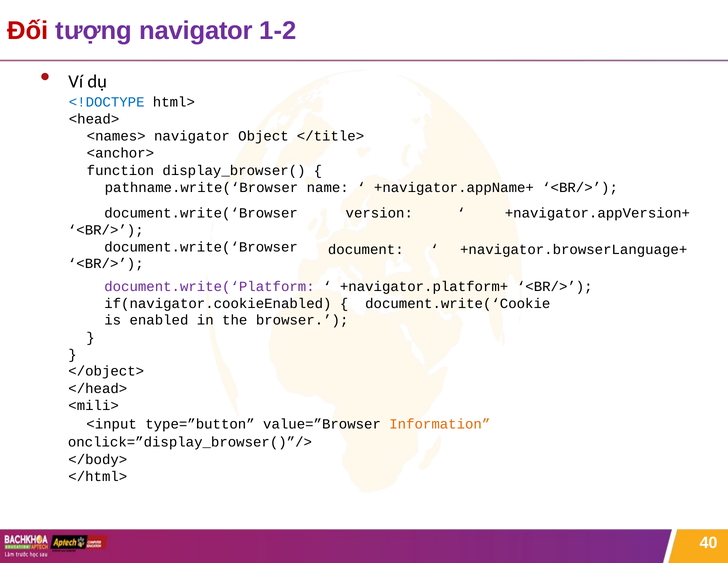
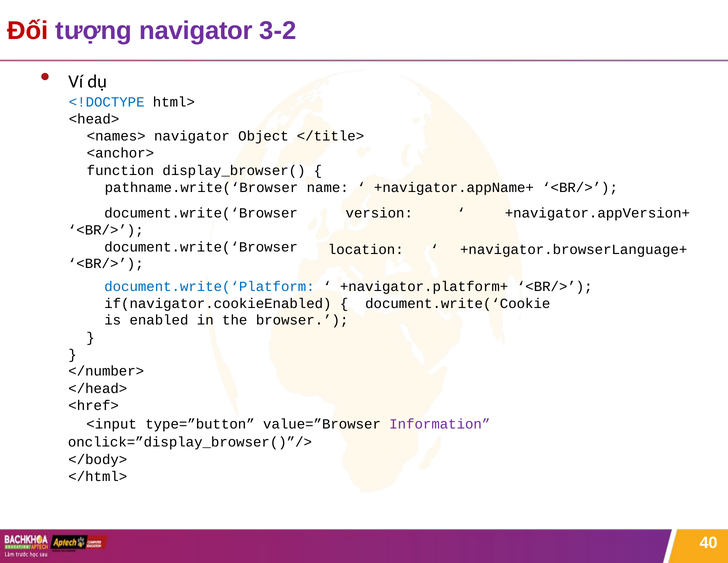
1-2: 1-2 -> 3-2
document: document -> location
document.write(‘Platform colour: purple -> blue
</object>: </object> -> </number>
<mili>: <mili> -> <href>
Information colour: orange -> purple
